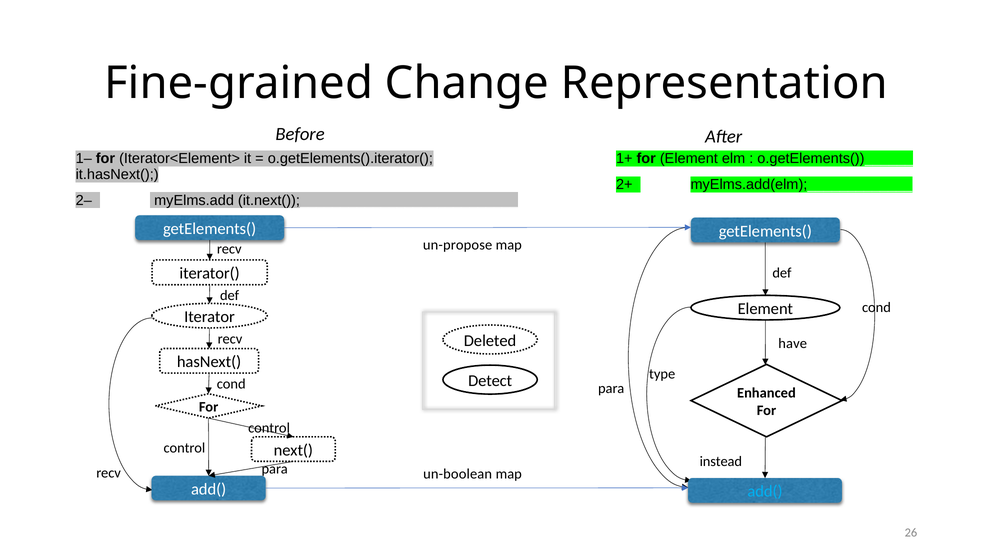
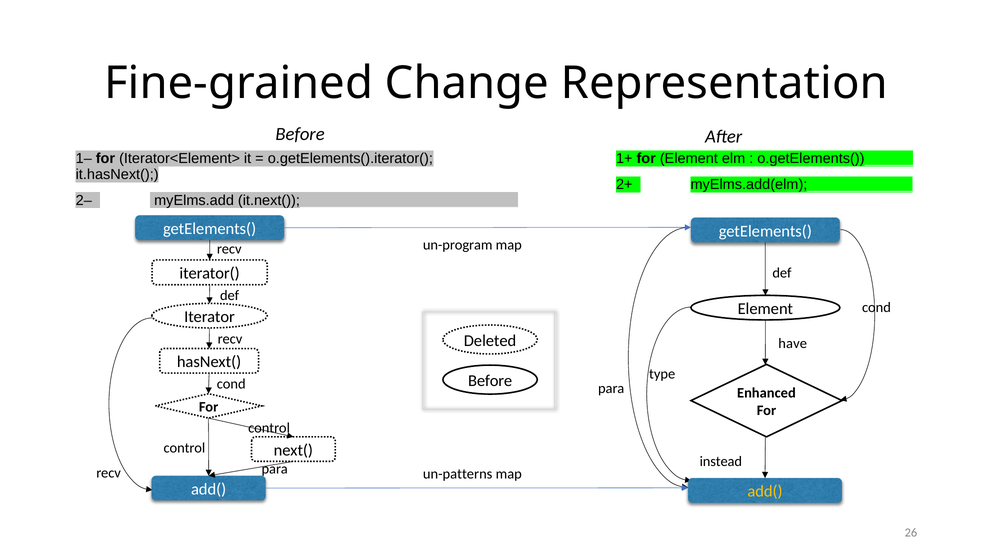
un-propose: un-propose -> un-program
Detect at (490, 381): Detect -> Before
un-boolean: un-boolean -> un-patterns
add( at (765, 492) colour: light blue -> yellow
